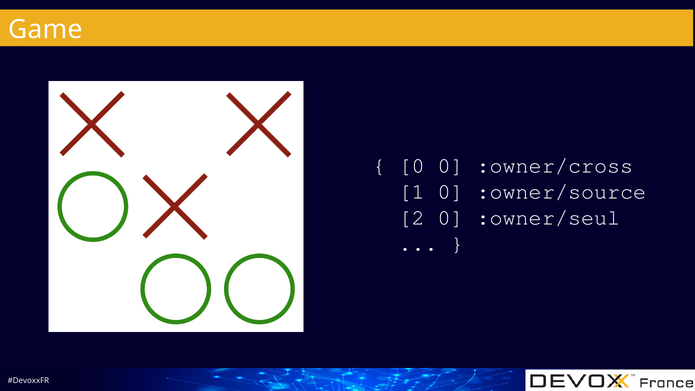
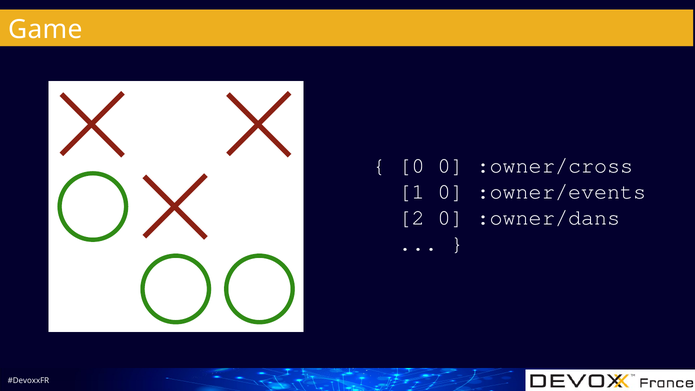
:owner/source: :owner/source -> :owner/events
:owner/seul: :owner/seul -> :owner/dans
